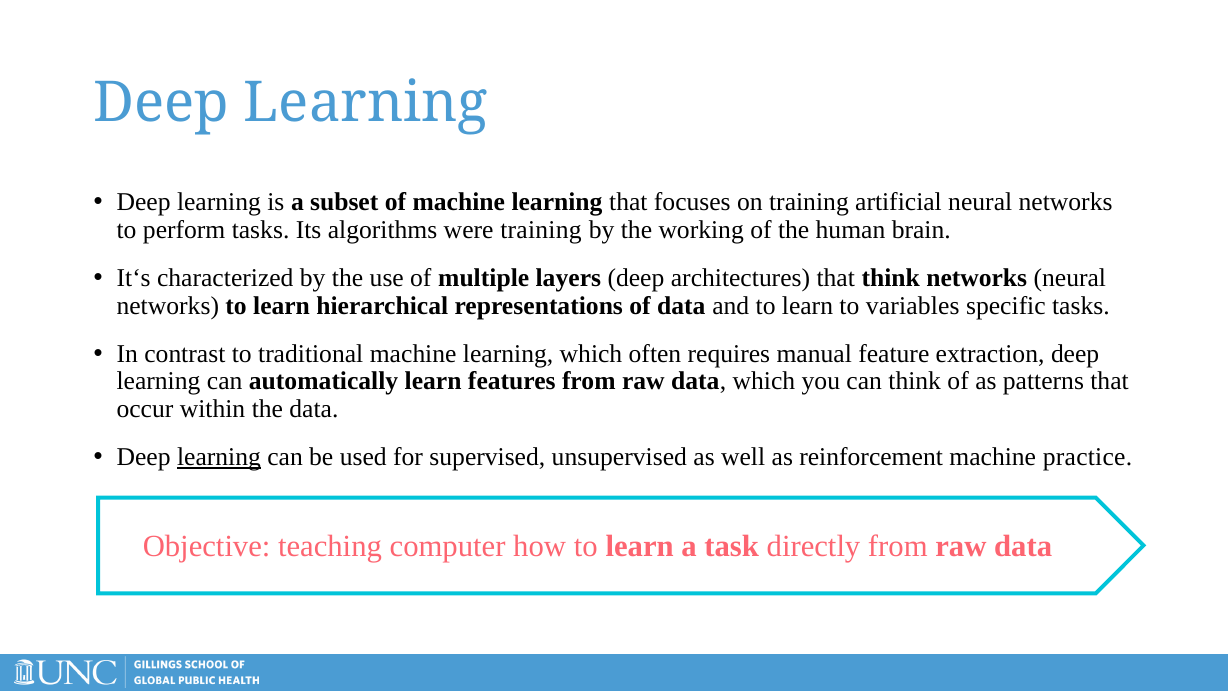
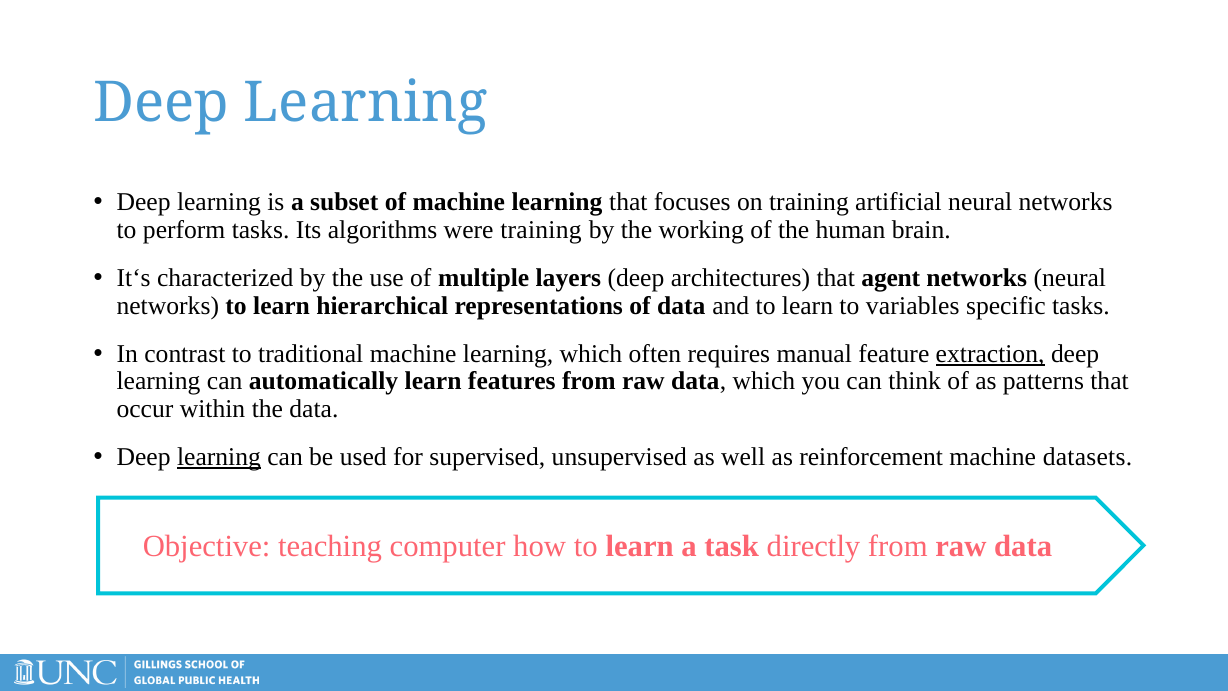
that think: think -> agent
extraction underline: none -> present
practice: practice -> datasets
